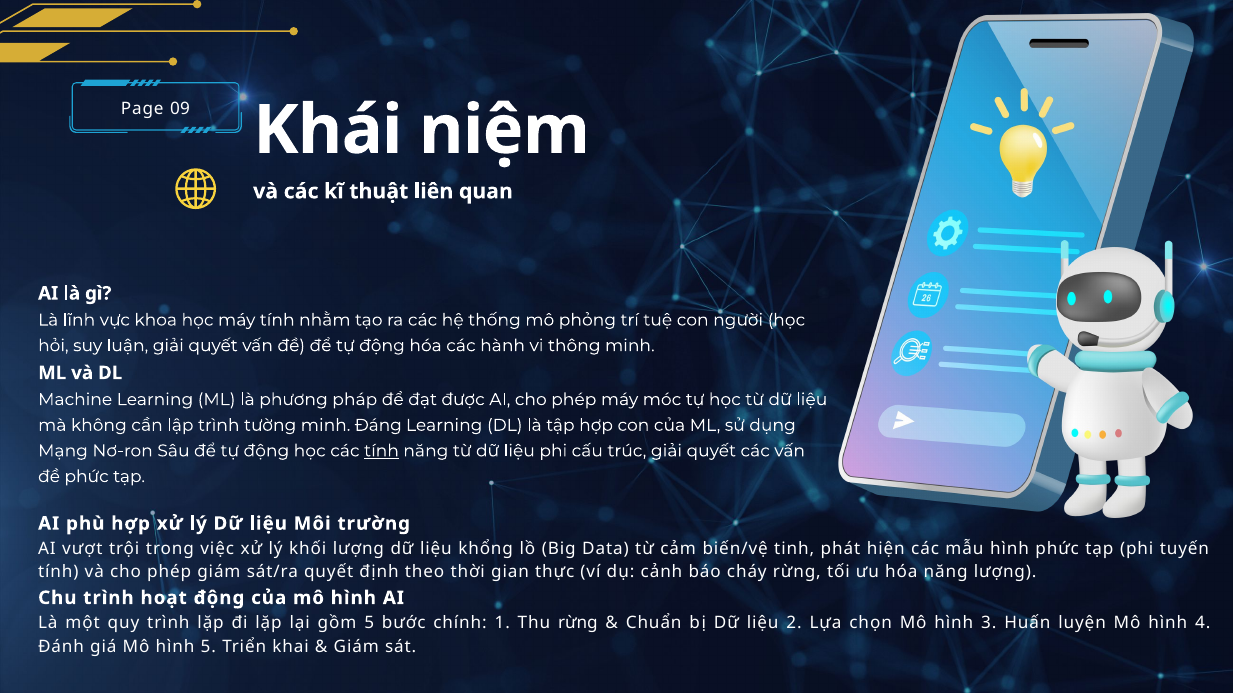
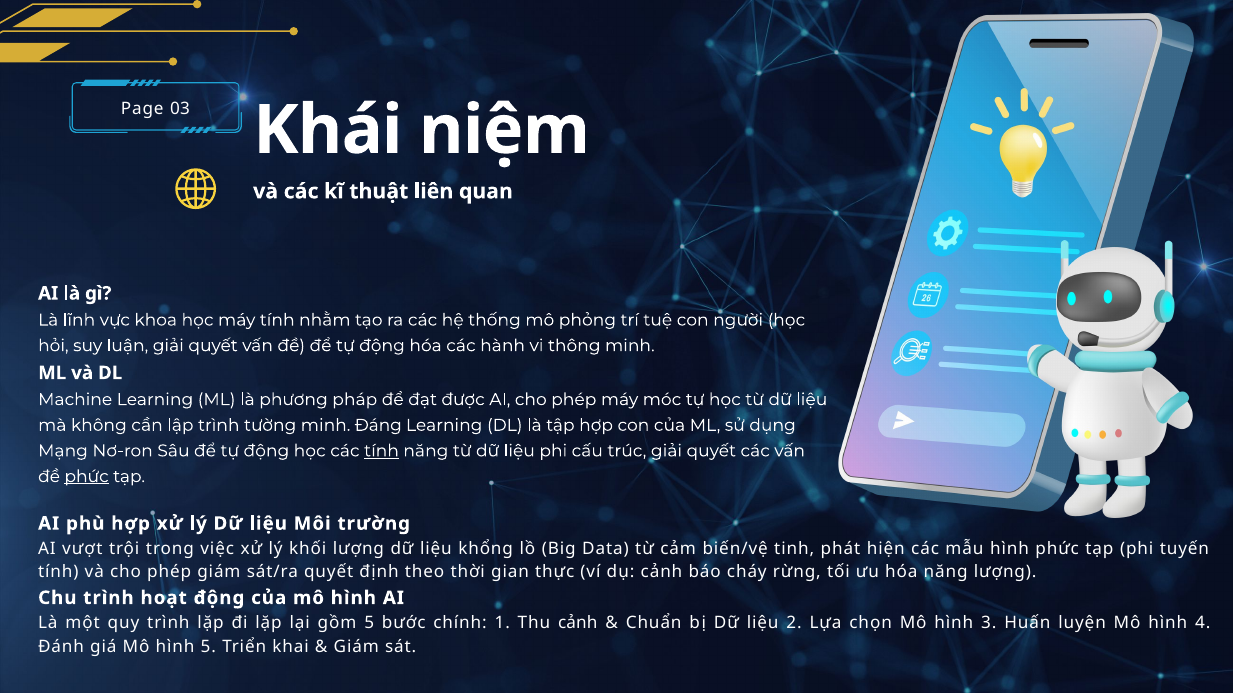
09: 09 -> 03
phức at (87, 477) underline: none -> present
Thu rừng: rừng -> cảnh
